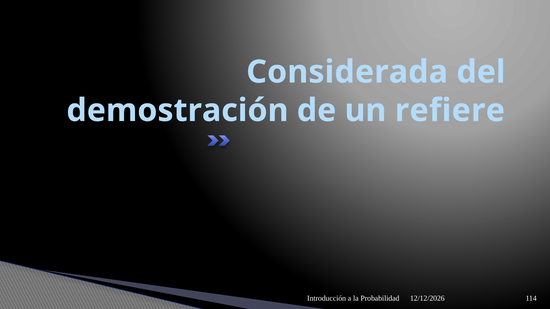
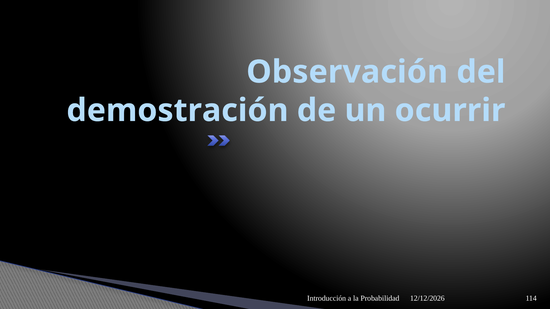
Considerada: Considerada -> Observación
refiere: refiere -> ocurrir
